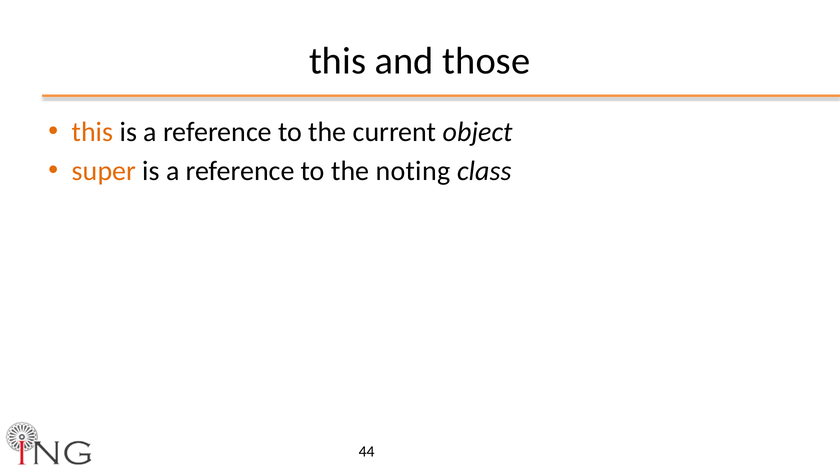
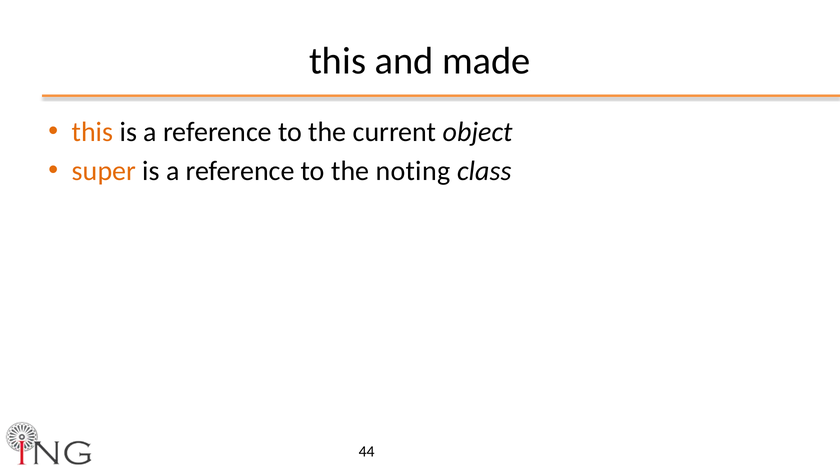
those: those -> made
